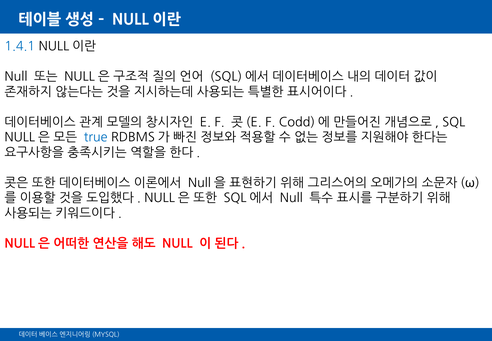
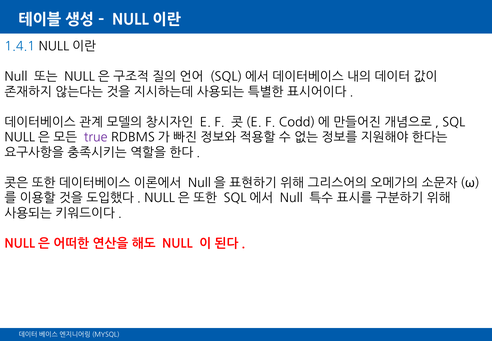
true colour: blue -> purple
